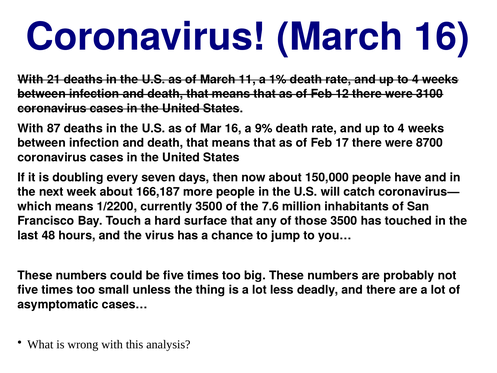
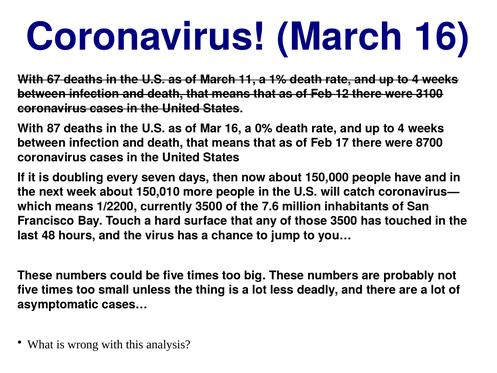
21: 21 -> 67
9%: 9% -> 0%
166,187: 166,187 -> 150,010
